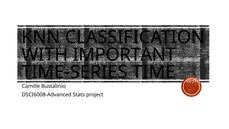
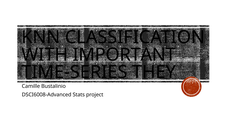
TIME: TIME -> THEY
